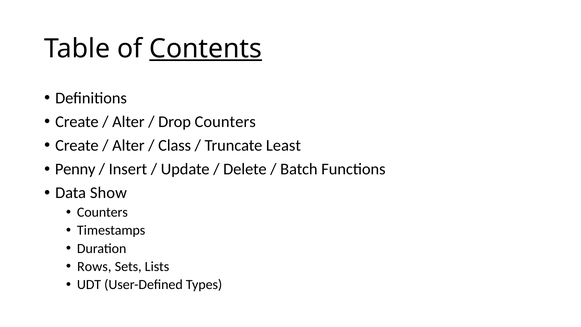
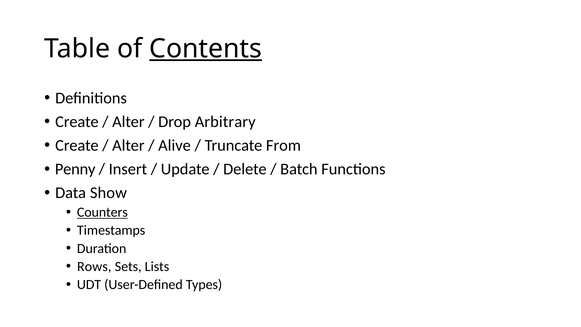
Drop Counters: Counters -> Arbitrary
Class: Class -> Alive
Least: Least -> From
Counters at (102, 212) underline: none -> present
